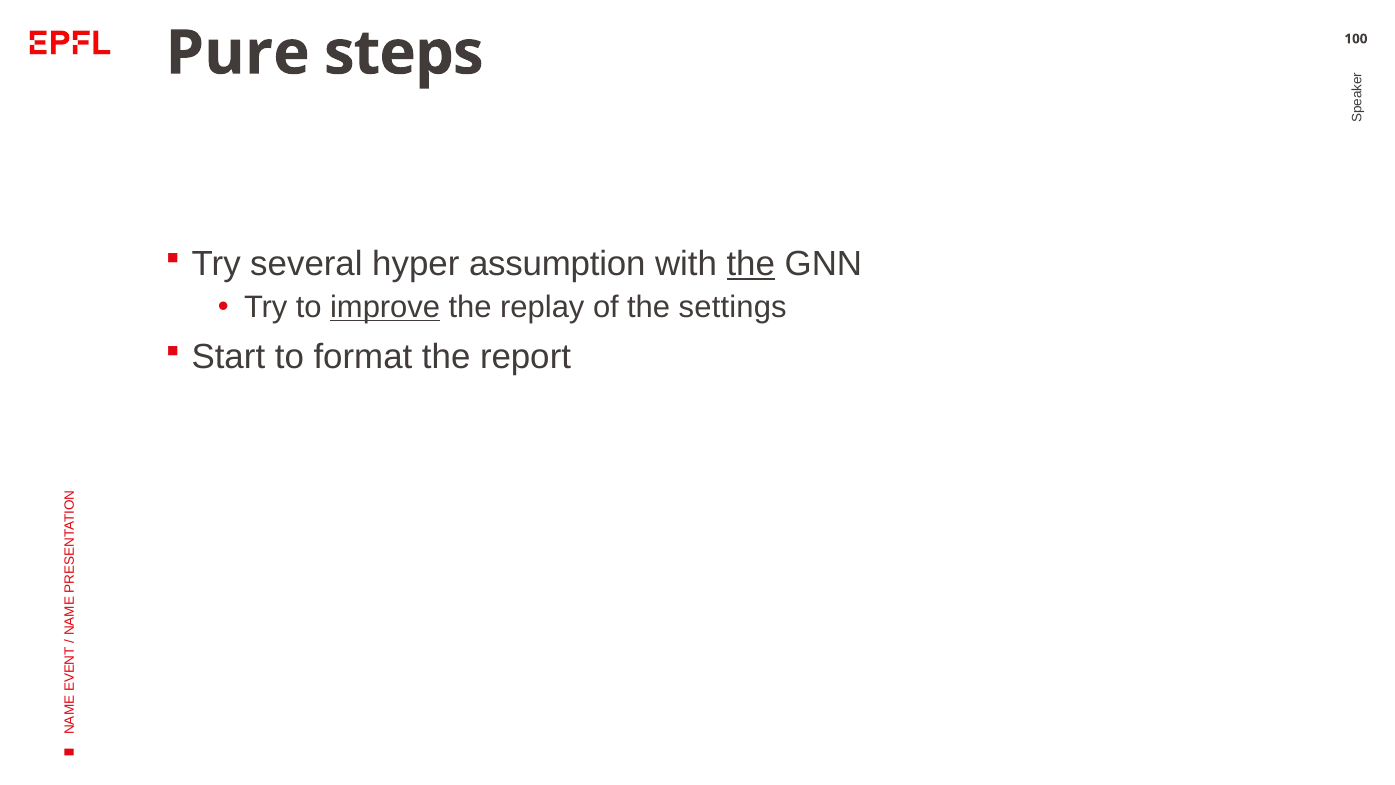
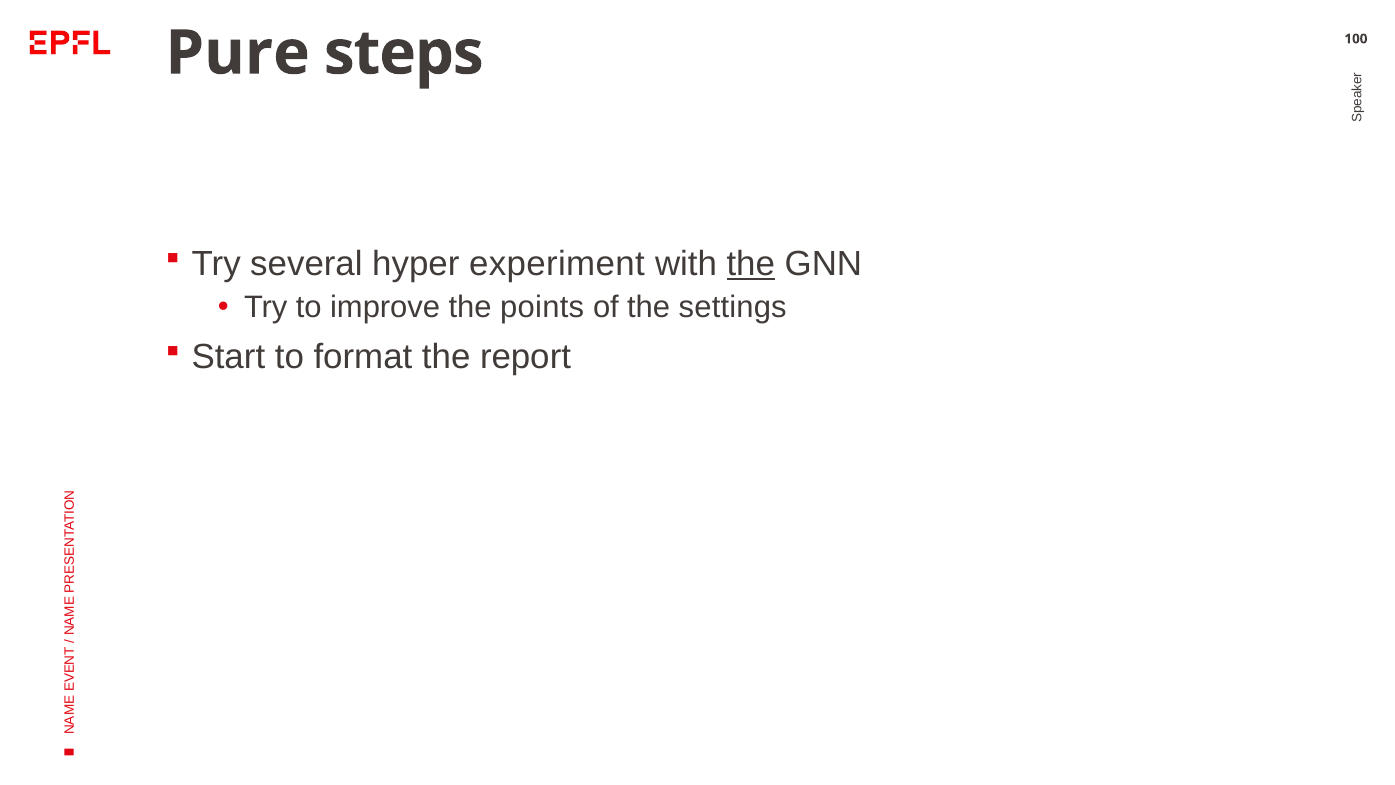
assumption: assumption -> experiment
improve underline: present -> none
replay: replay -> points
